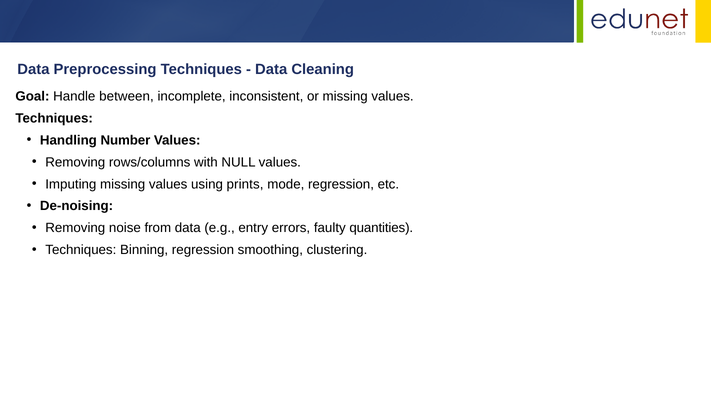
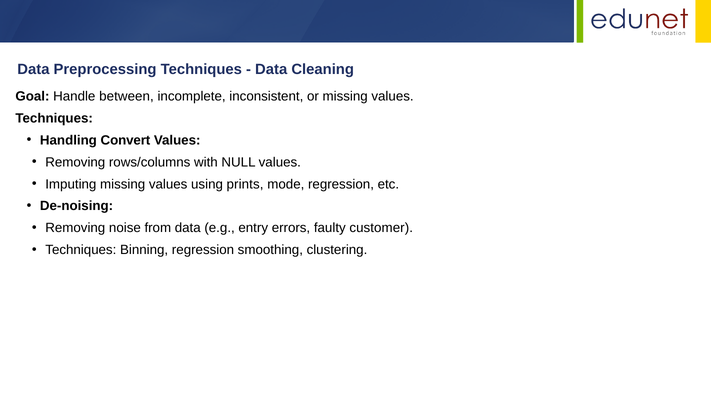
Number: Number -> Convert
quantities: quantities -> customer
